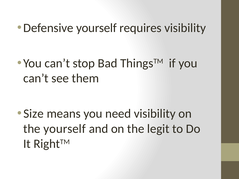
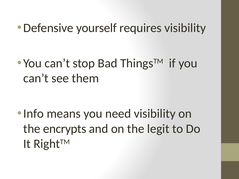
Size: Size -> Info
the yourself: yourself -> encrypts
